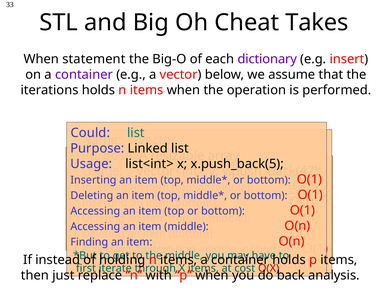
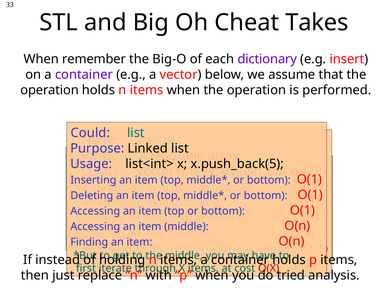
statement: statement -> remember
iterations at (49, 90): iterations -> operation
back: back -> tried
